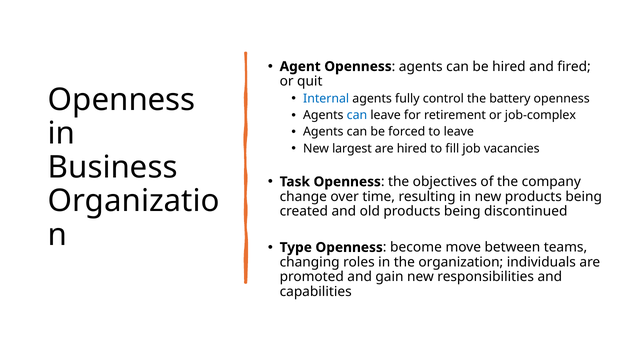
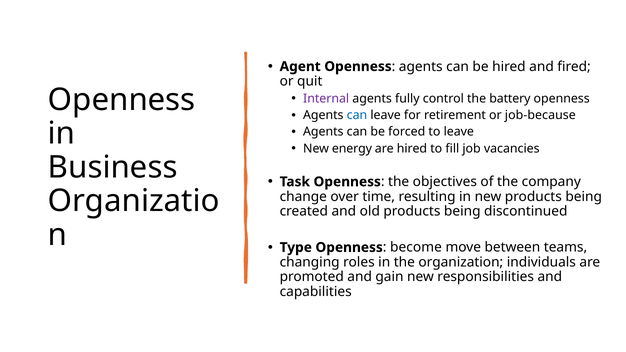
Internal colour: blue -> purple
job-complex: job-complex -> job-because
largest: largest -> energy
